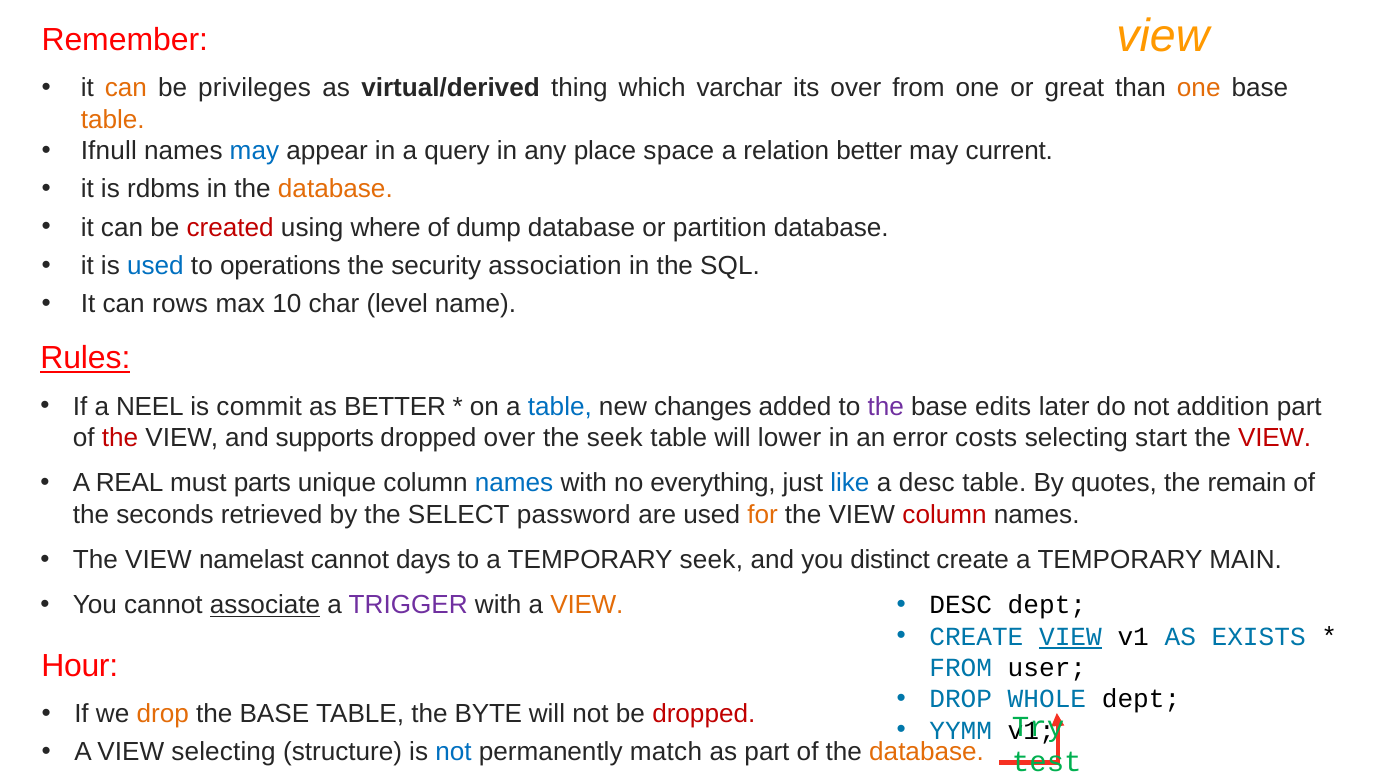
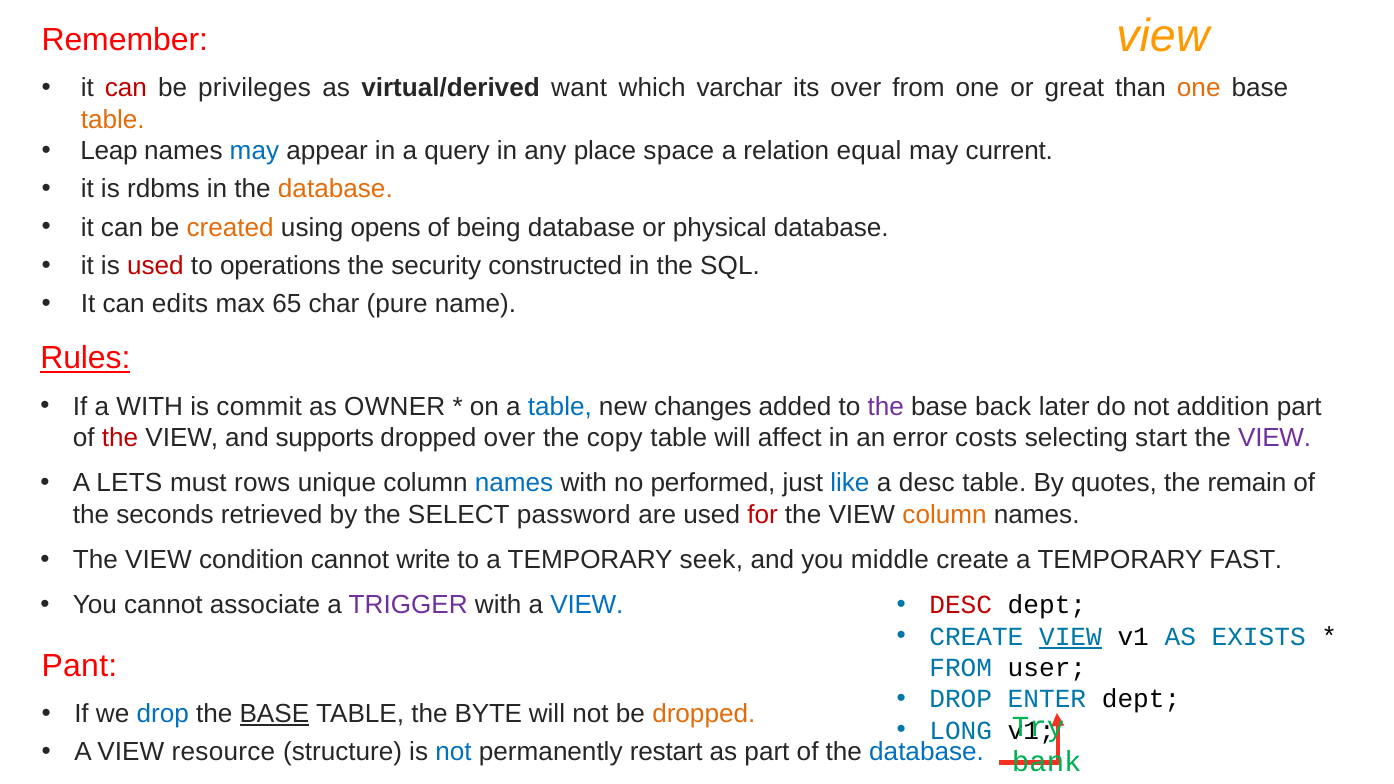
can at (126, 88) colour: orange -> red
thing: thing -> want
Ifnull: Ifnull -> Leap
relation better: better -> equal
created colour: red -> orange
where: where -> opens
dump: dump -> being
partition: partition -> physical
used at (155, 266) colour: blue -> red
association: association -> constructed
rows: rows -> edits
10: 10 -> 65
level: level -> pure
a NEEL: NEEL -> WITH
as BETTER: BETTER -> OWNER
edits: edits -> back
the seek: seek -> copy
lower: lower -> affect
VIEW at (1275, 438) colour: red -> purple
REAL: REAL -> LETS
parts: parts -> rows
everything: everything -> performed
for colour: orange -> red
column at (945, 515) colour: red -> orange
namelast: namelast -> condition
days: days -> write
distinct: distinct -> middle
MAIN: MAIN -> FAST
associate underline: present -> none
VIEW at (587, 605) colour: orange -> blue
DESC at (961, 605) colour: black -> red
Hour: Hour -> Pant
WHOLE: WHOLE -> ENTER
drop at (163, 714) colour: orange -> blue
BASE at (274, 714) underline: none -> present
dropped at (704, 714) colour: red -> orange
YYMM: YYMM -> LONG
VIEW selecting: selecting -> resource
match: match -> restart
database at (927, 752) colour: orange -> blue
test: test -> bank
